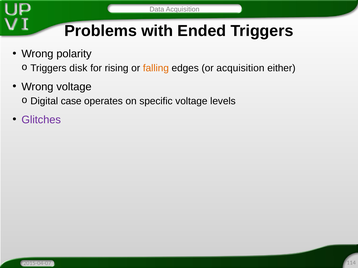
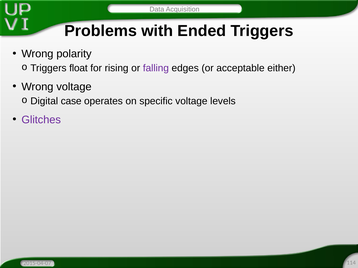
disk: disk -> float
falling colour: orange -> purple
or acquisition: acquisition -> acceptable
